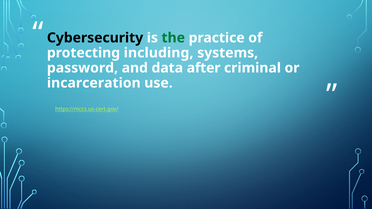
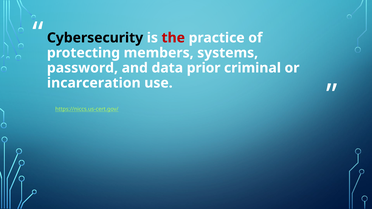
the colour: green -> red
including: including -> members
after: after -> prior
